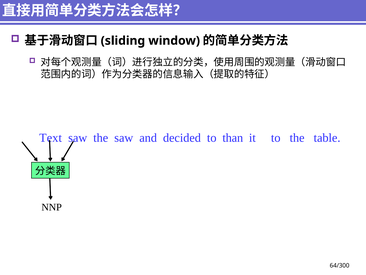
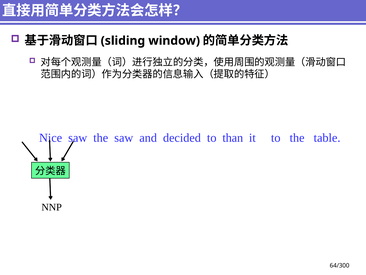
Text: Text -> Nice
